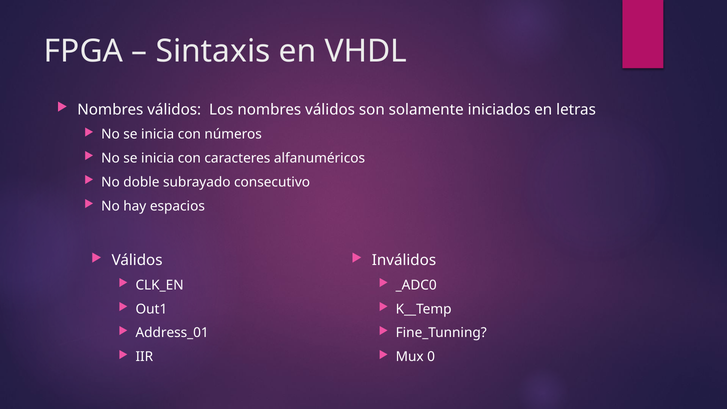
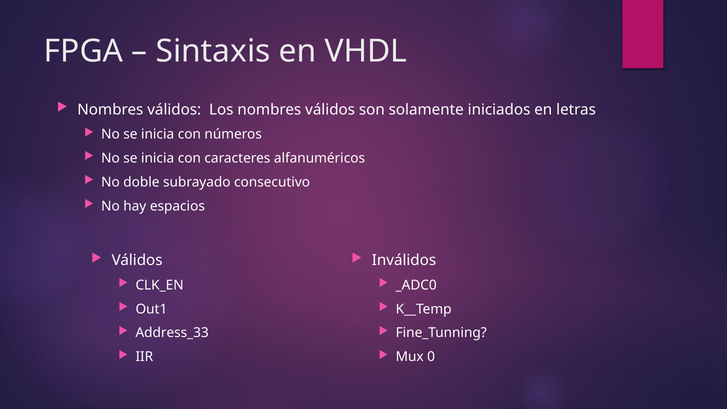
Address_01: Address_01 -> Address_33
